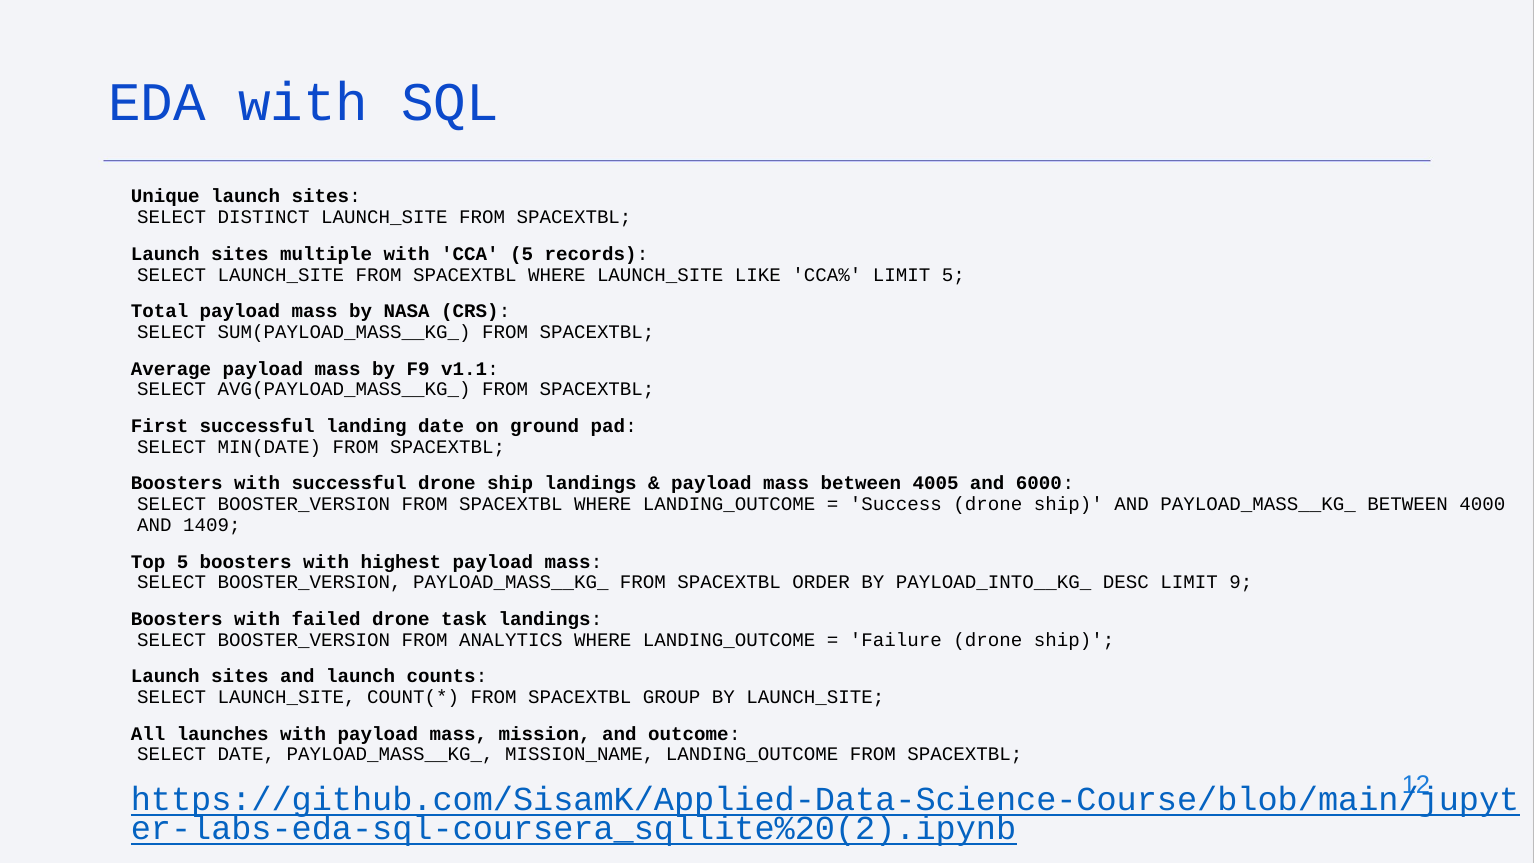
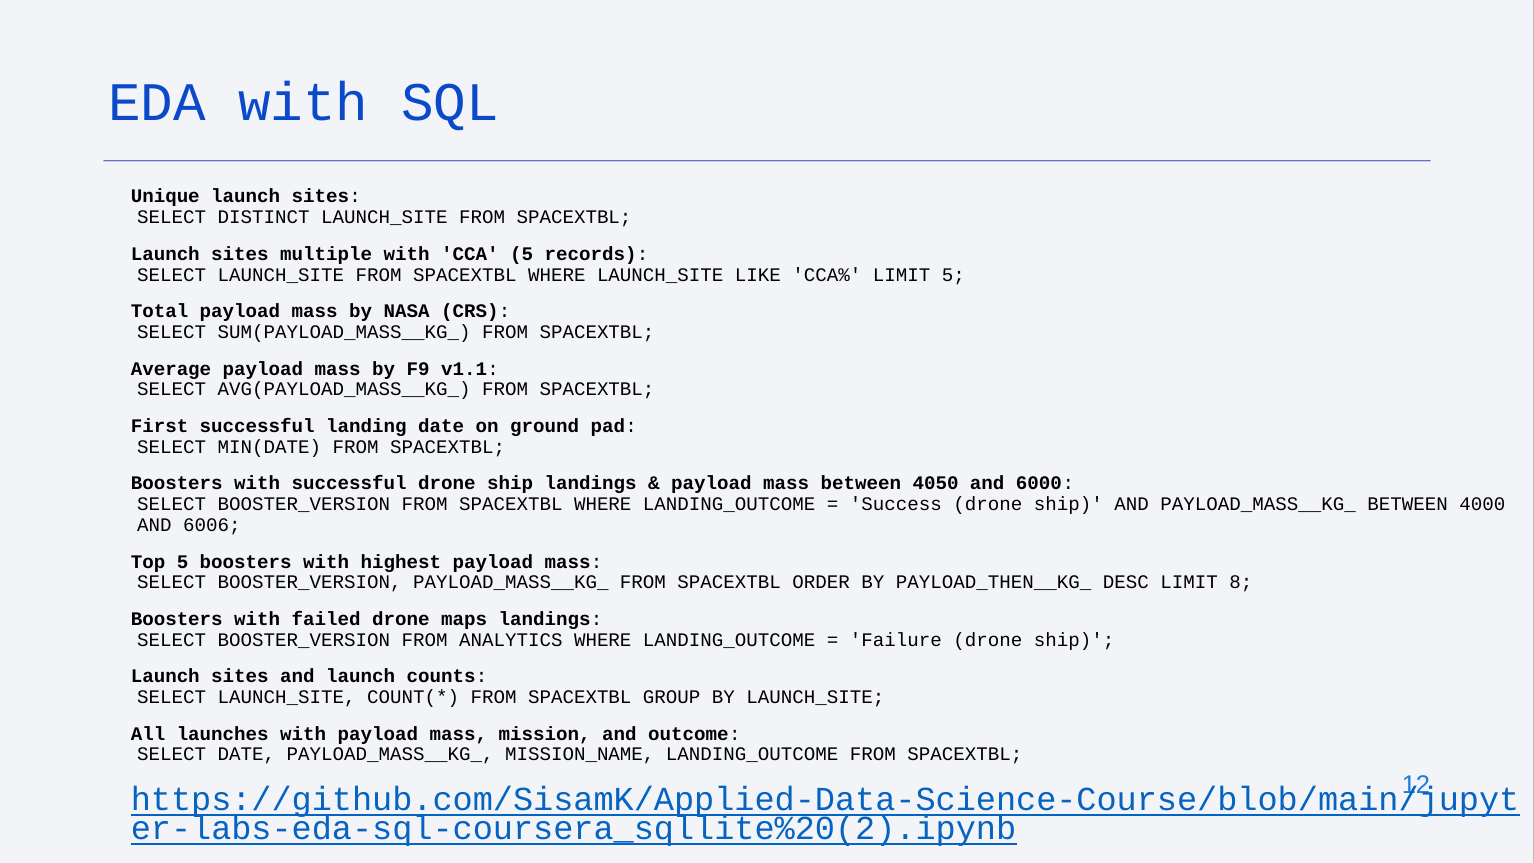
4005: 4005 -> 4050
1409: 1409 -> 6006
PAYLOAD_INTO__KG_: PAYLOAD_INTO__KG_ -> PAYLOAD_THEN__KG_
9: 9 -> 8
task: task -> maps
